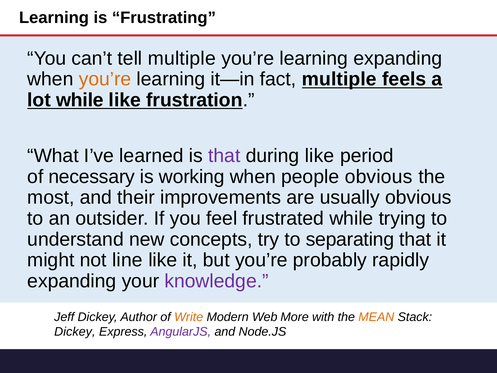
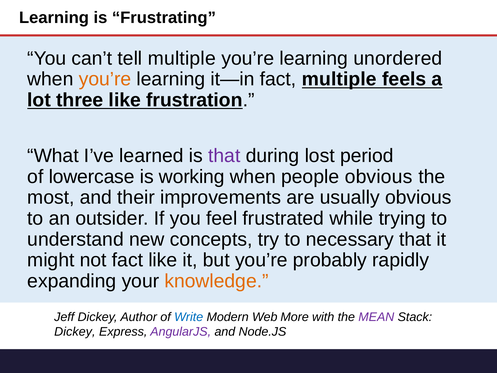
learning expanding: expanding -> unordered
lot while: while -> three
during like: like -> lost
necessary: necessary -> lowercase
separating: separating -> necessary
not line: line -> fact
knowledge colour: purple -> orange
Write colour: orange -> blue
MEAN colour: orange -> purple
